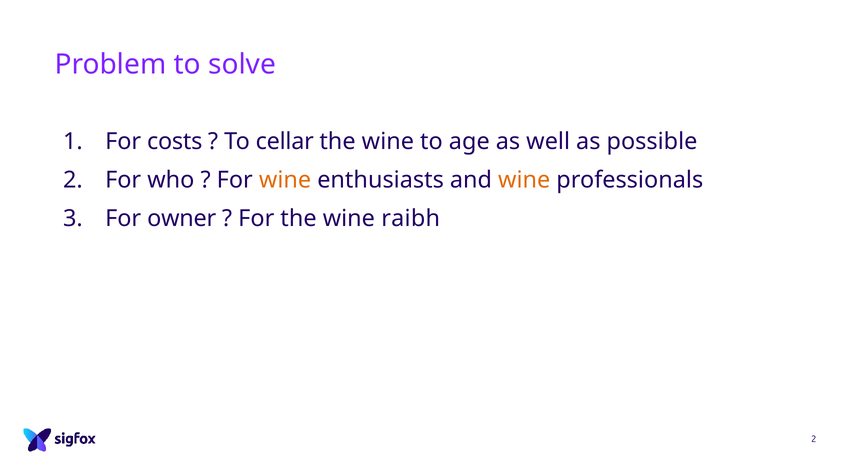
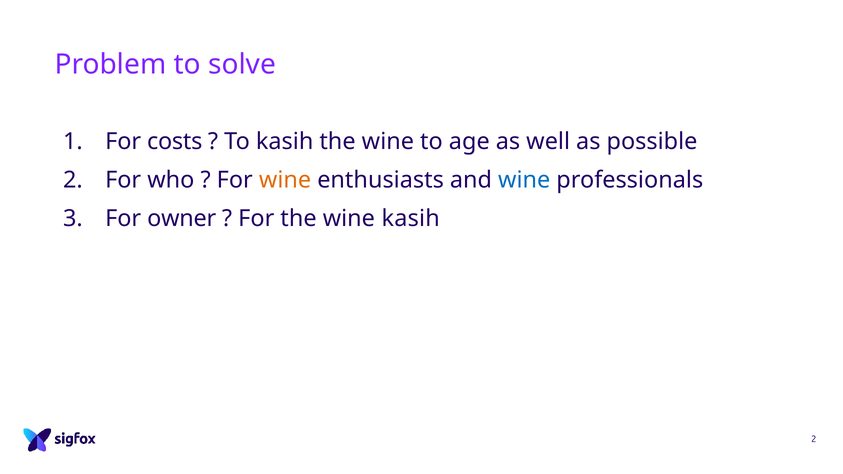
To cellar: cellar -> kasih
wine at (524, 180) colour: orange -> blue
wine raibh: raibh -> kasih
